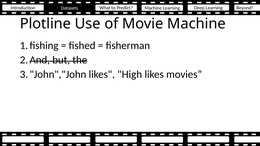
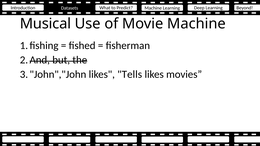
Plotline: Plotline -> Musical
High: High -> Tells
